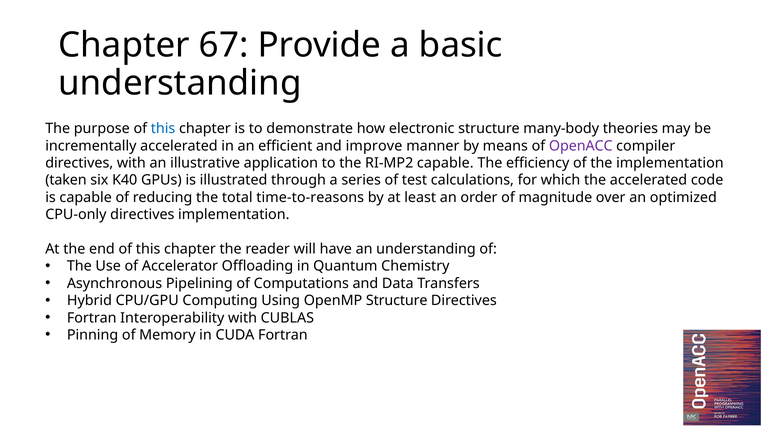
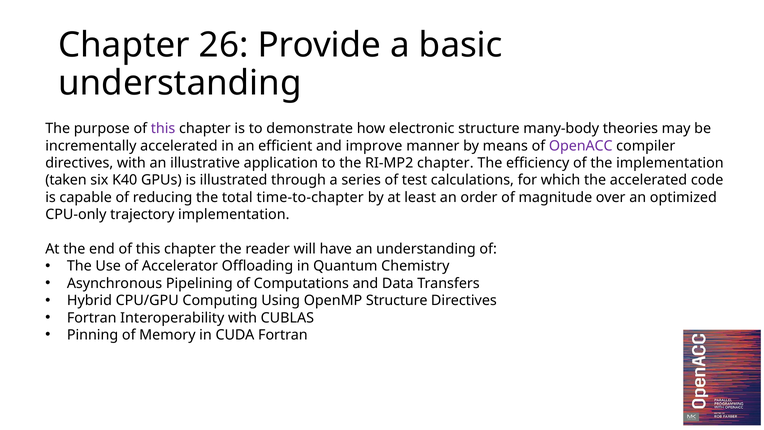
67: 67 -> 26
this at (163, 129) colour: blue -> purple
RI-MP2 capable: capable -> chapter
time-to-reasons: time-to-reasons -> time-to-chapter
CPU-only directives: directives -> trajectory
